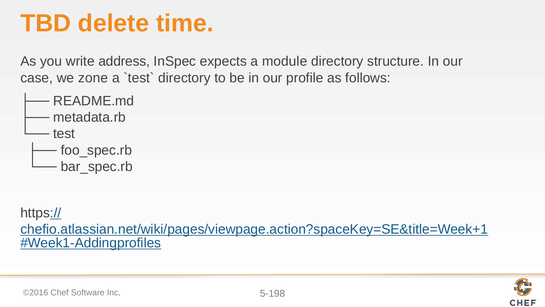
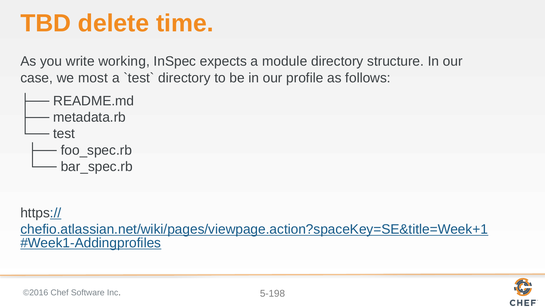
address: address -> working
zone: zone -> most
